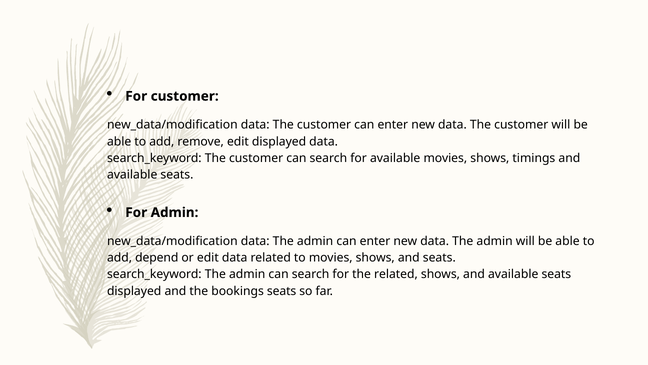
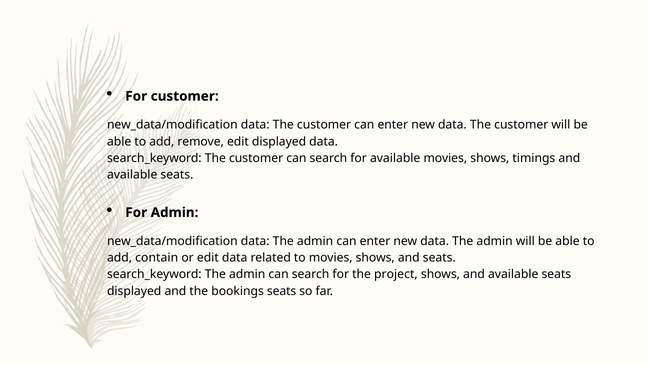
depend: depend -> contain
the related: related -> project
